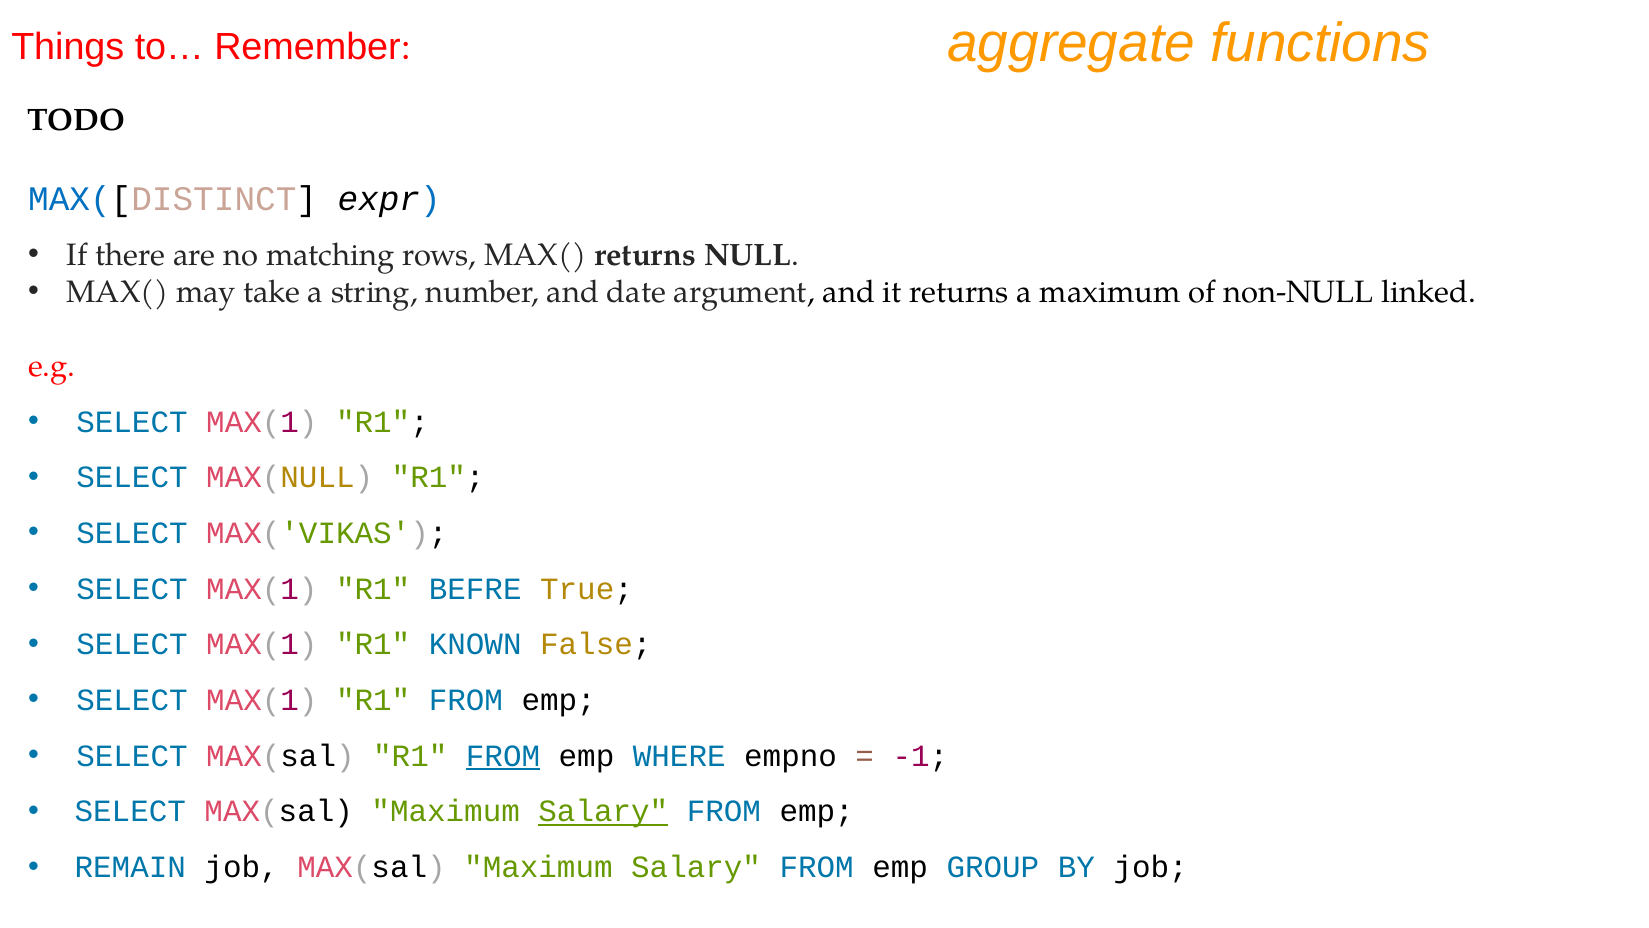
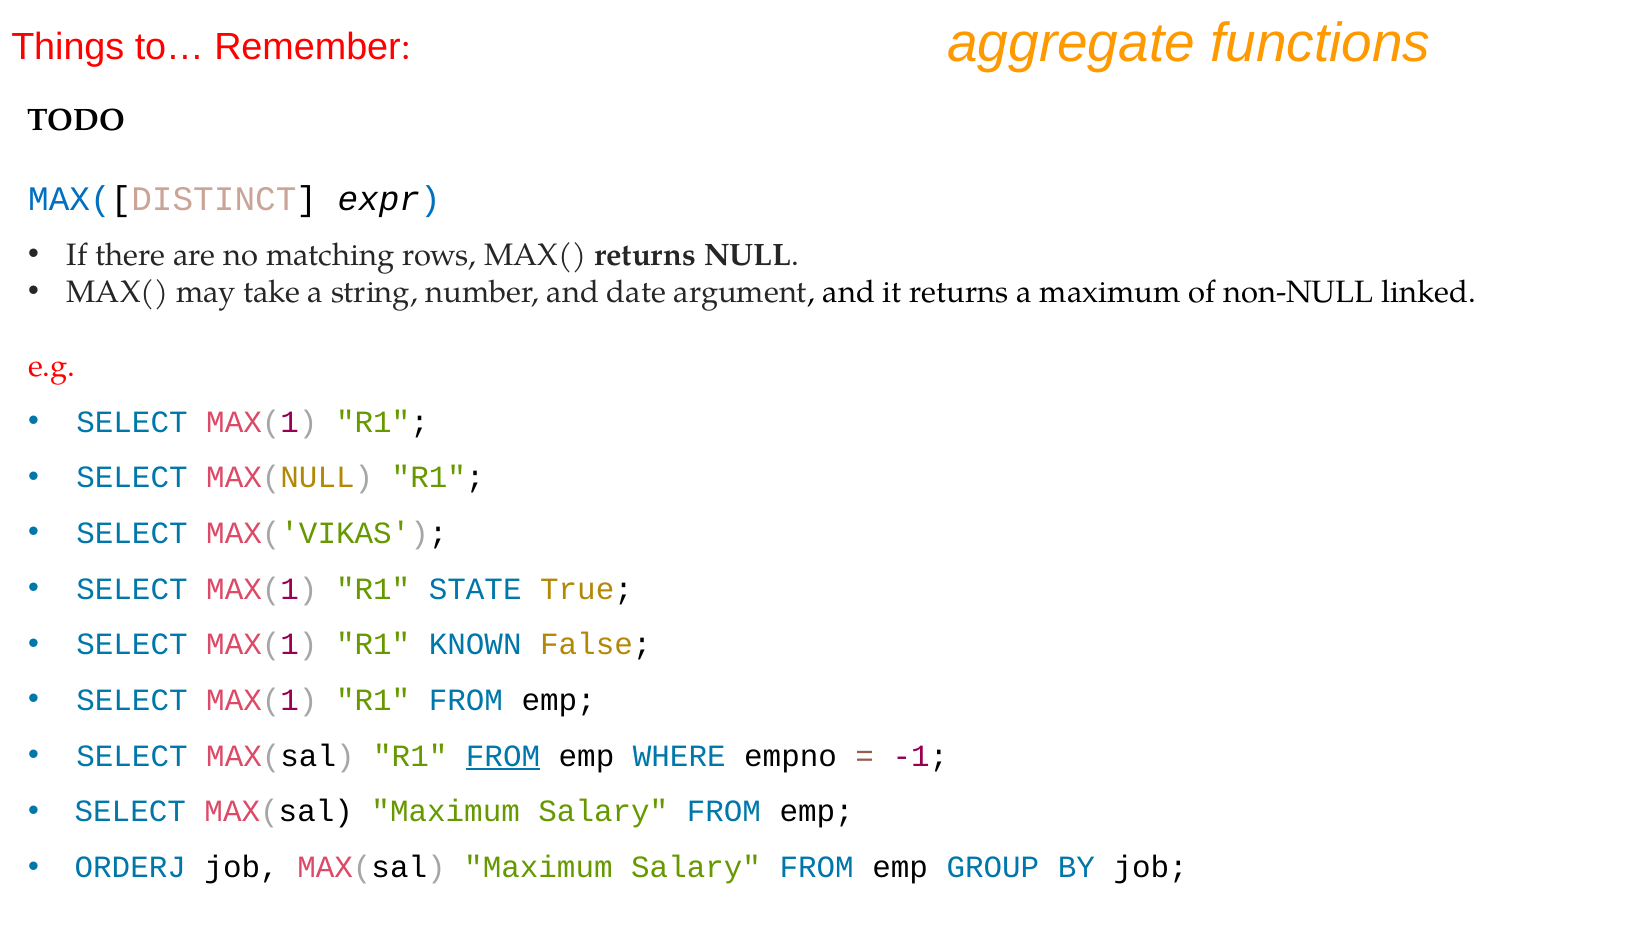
BEFRE: BEFRE -> STATE
Salary at (603, 811) underline: present -> none
REMAIN: REMAIN -> ORDERJ
